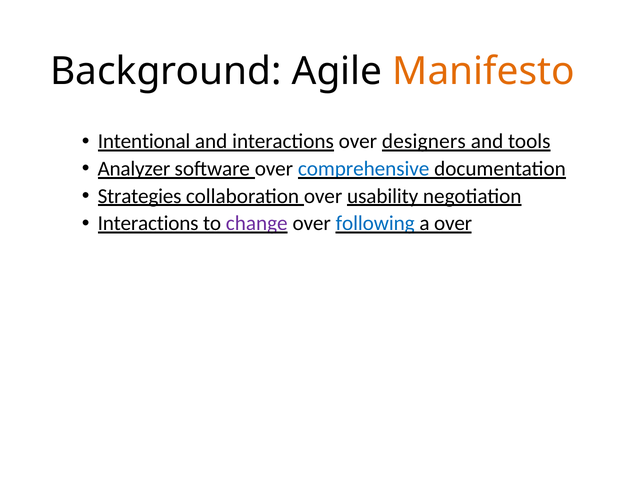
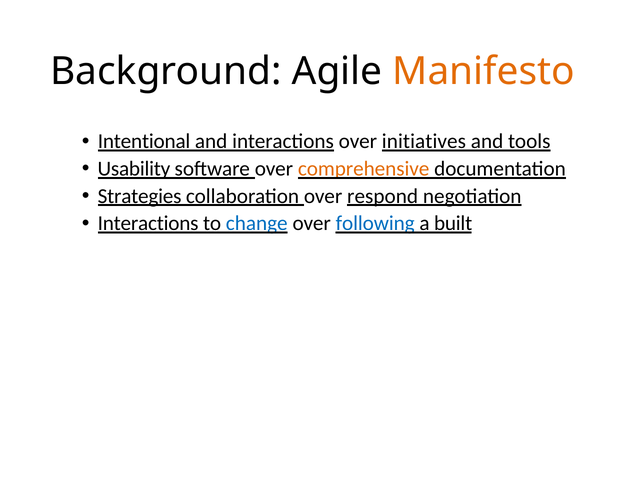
designers: designers -> initiatives
Analyzer: Analyzer -> Usability
comprehensive colour: blue -> orange
usability: usability -> respond
change colour: purple -> blue
a over: over -> built
